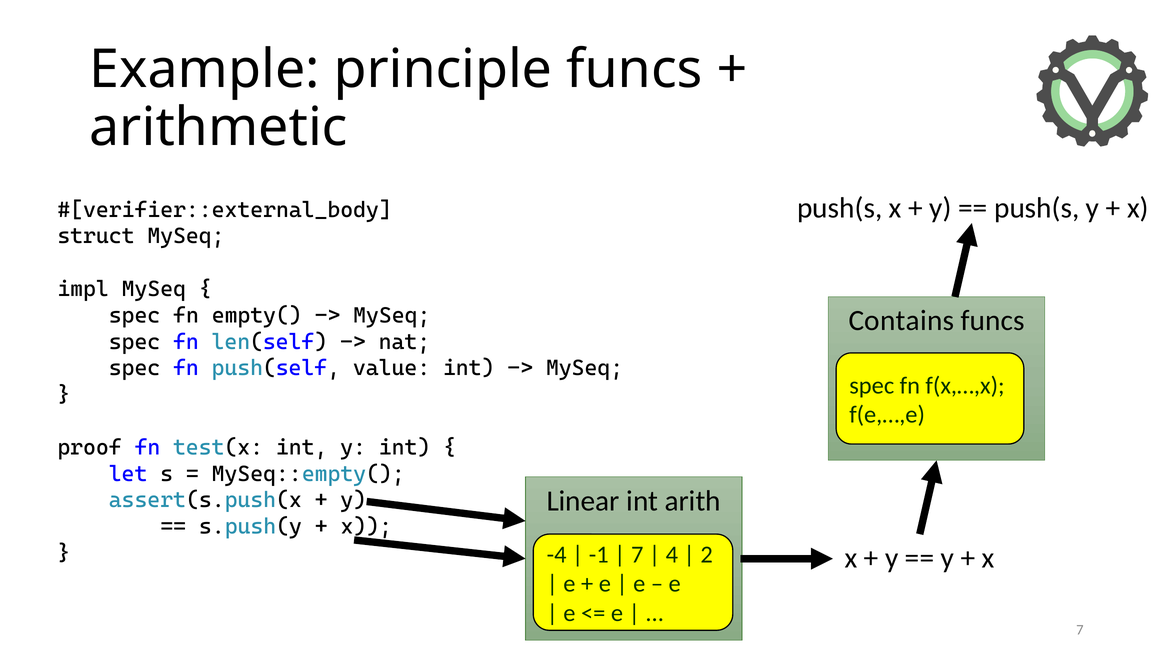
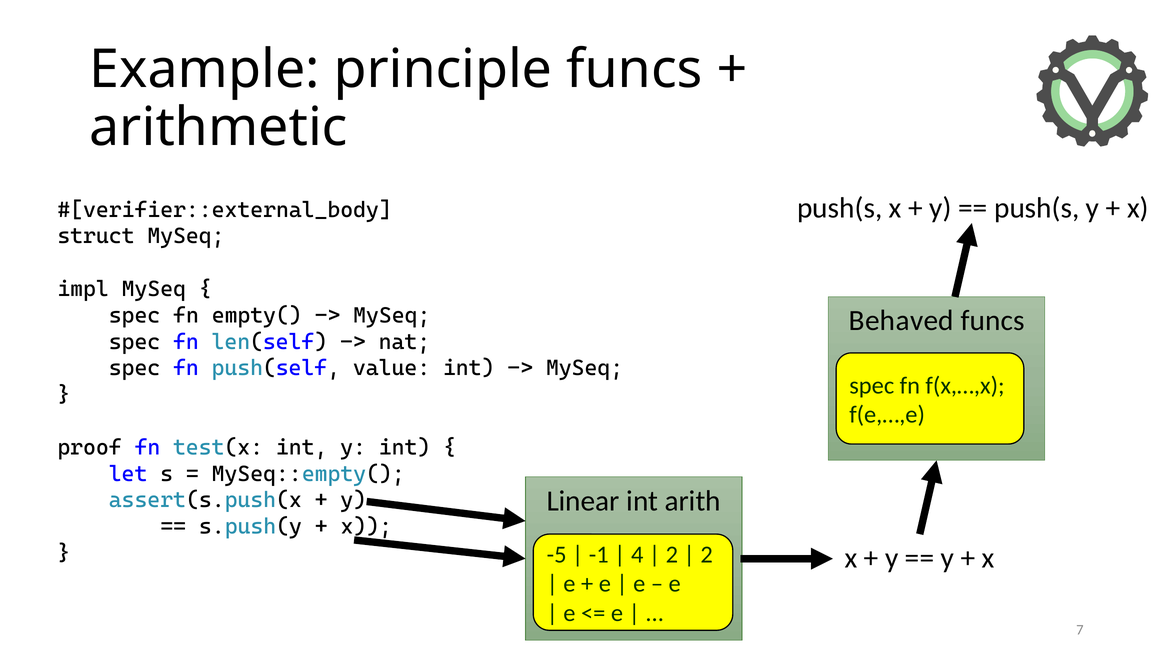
Contains: Contains -> Behaved
-4: -4 -> -5
7 at (637, 554): 7 -> 4
4 at (672, 554): 4 -> 2
